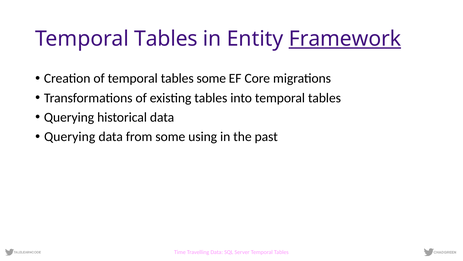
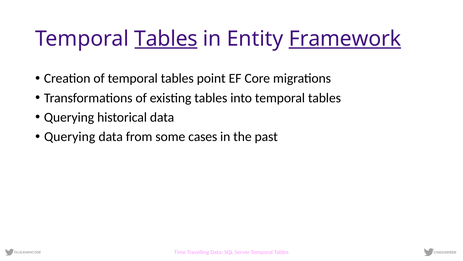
Tables at (166, 39) underline: none -> present
tables some: some -> point
using: using -> cases
